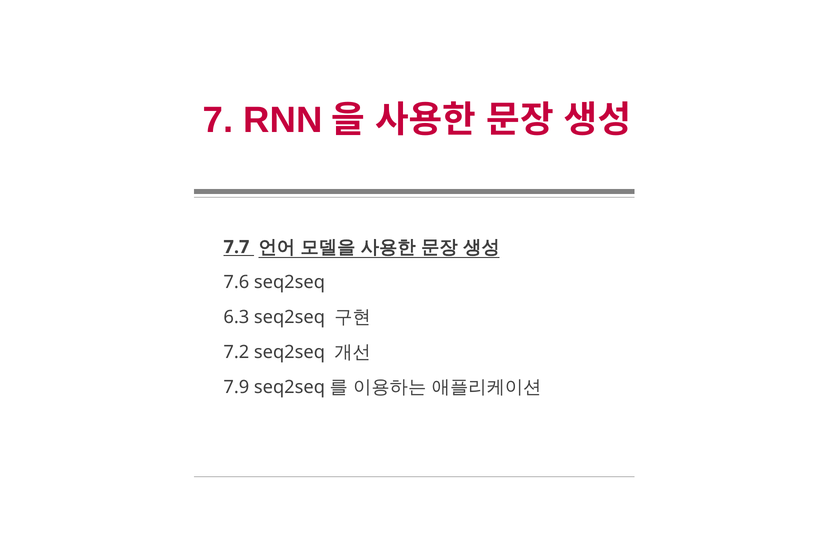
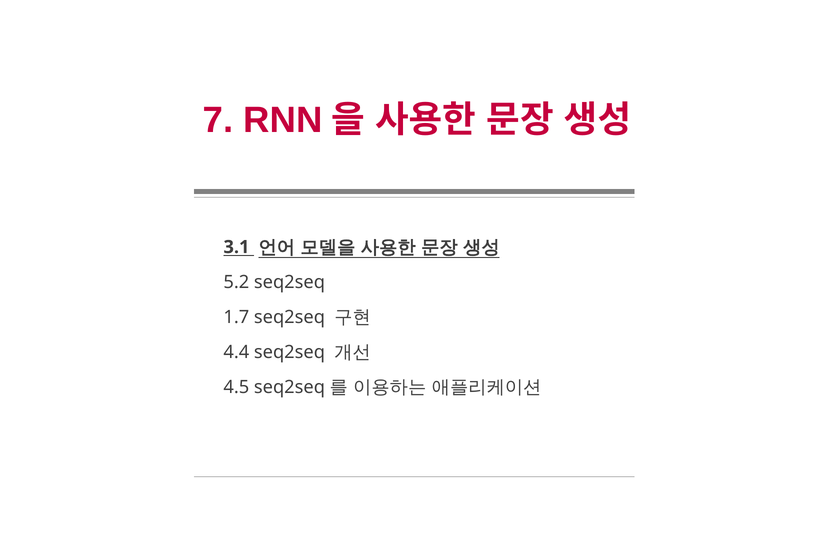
7.7: 7.7 -> 3.1
7.6: 7.6 -> 5.2
6.3: 6.3 -> 1.7
7.2: 7.2 -> 4.4
7.9: 7.9 -> 4.5
